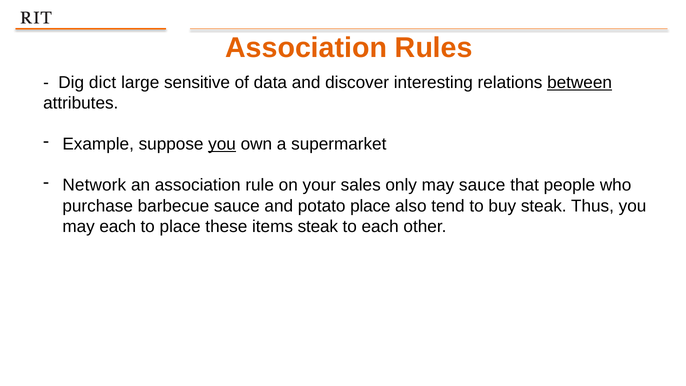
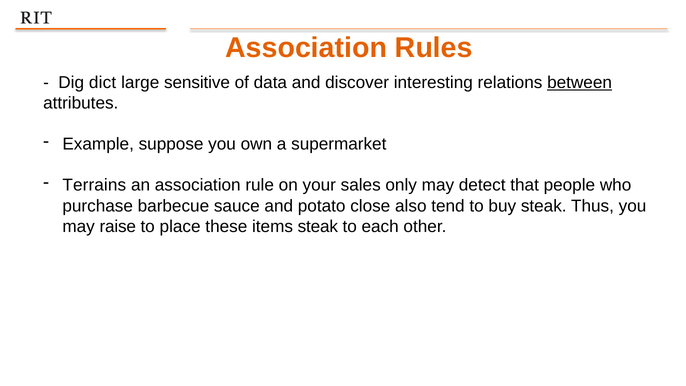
you at (222, 144) underline: present -> none
Network: Network -> Terrains
may sauce: sauce -> detect
potato place: place -> close
may each: each -> raise
